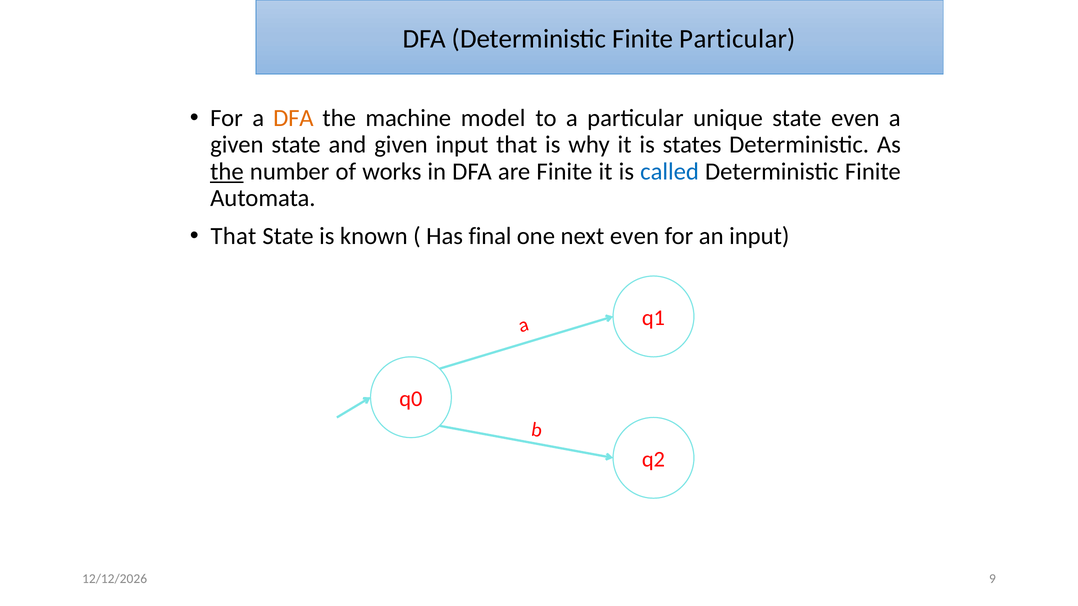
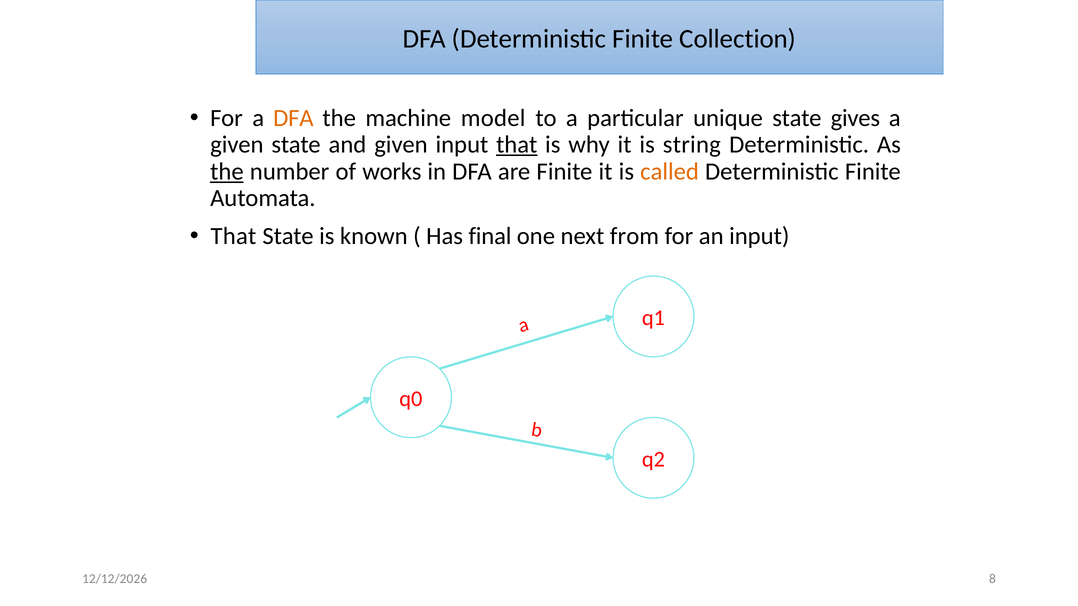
Finite Particular: Particular -> Collection
state even: even -> gives
that at (517, 145) underline: none -> present
states: states -> string
called colour: blue -> orange
next even: even -> from
9: 9 -> 8
